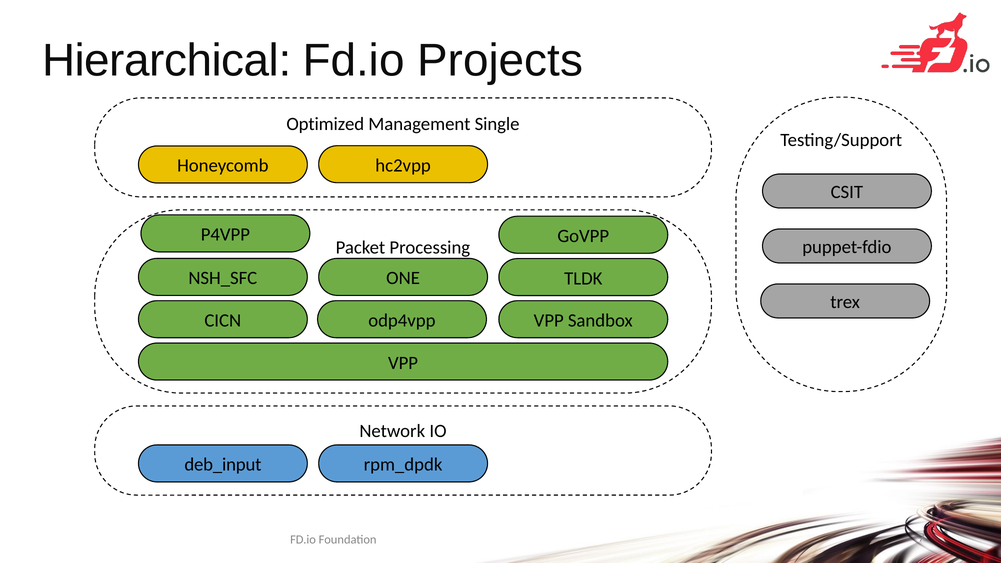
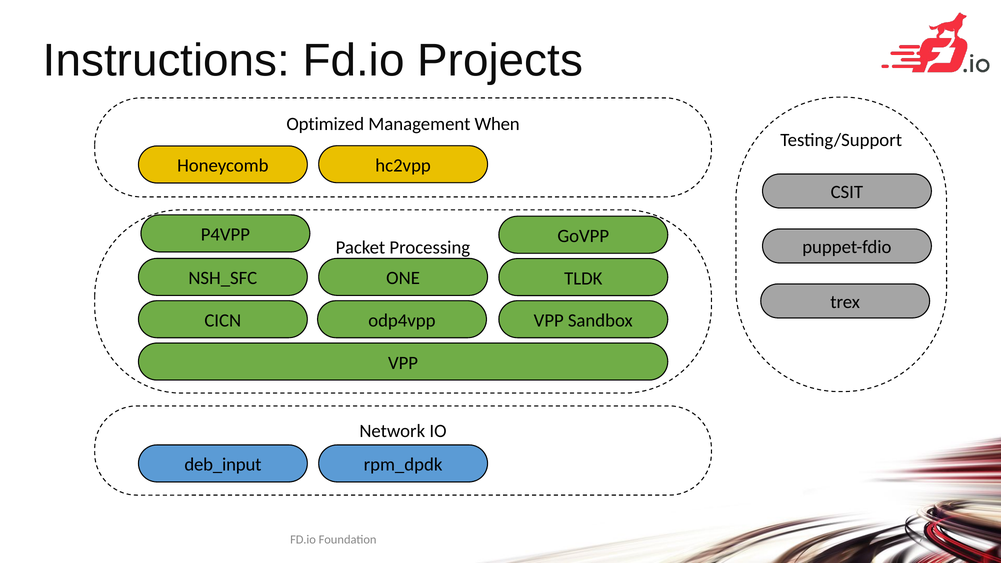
Hierarchical: Hierarchical -> Instructions
Single: Single -> When
